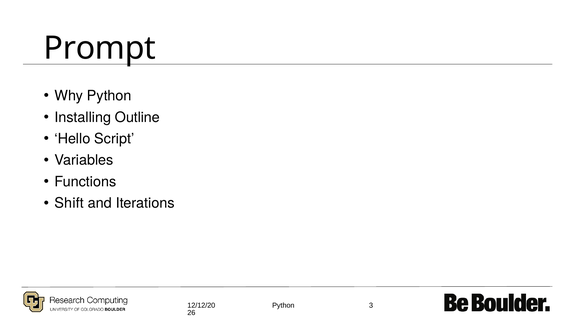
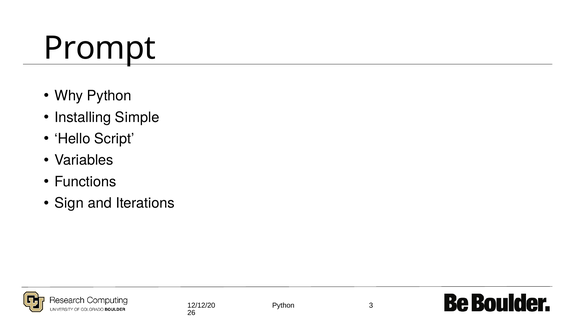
Outline: Outline -> Simple
Shift: Shift -> Sign
